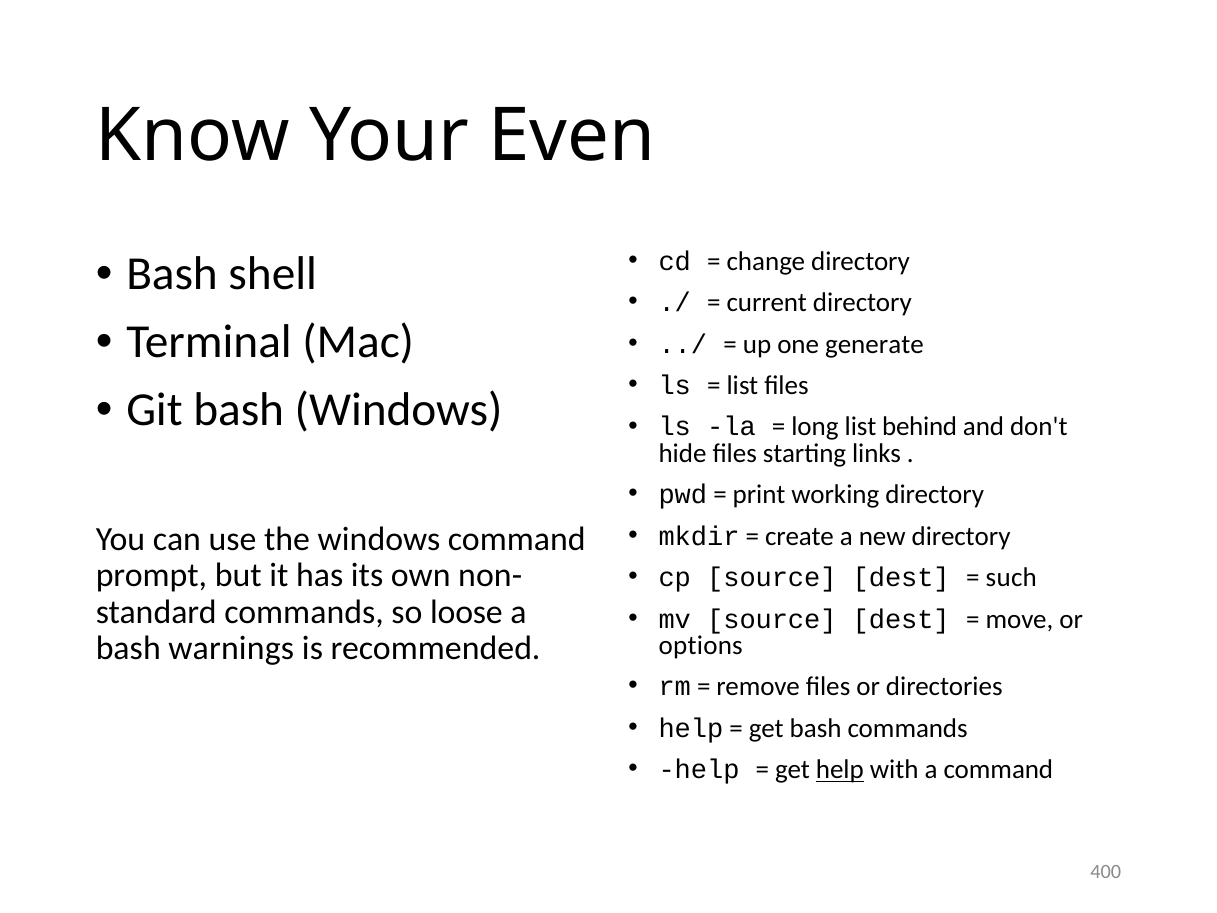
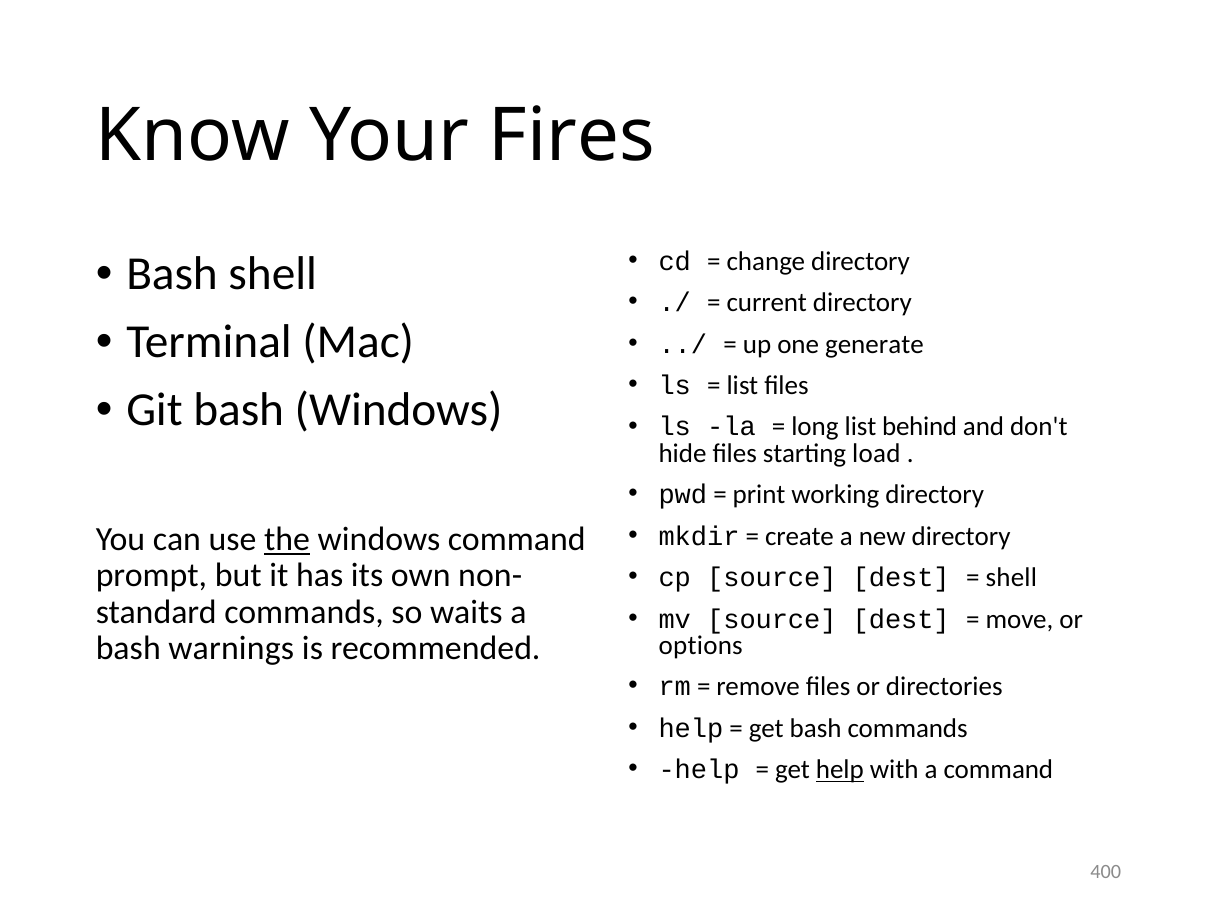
Even: Even -> Fires
links: links -> load
the underline: none -> present
such at (1011, 578): such -> shell
loose: loose -> waits
